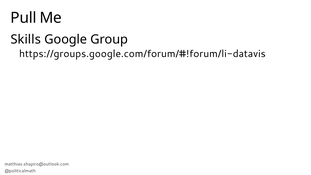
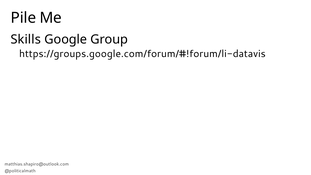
Pull: Pull -> Pile
